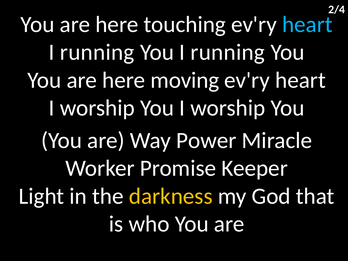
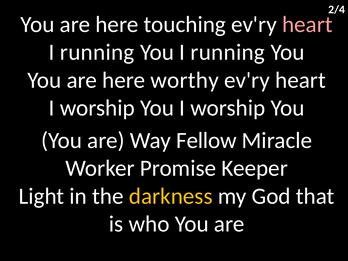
heart at (307, 24) colour: light blue -> pink
moving: moving -> worthy
Power: Power -> Fellow
